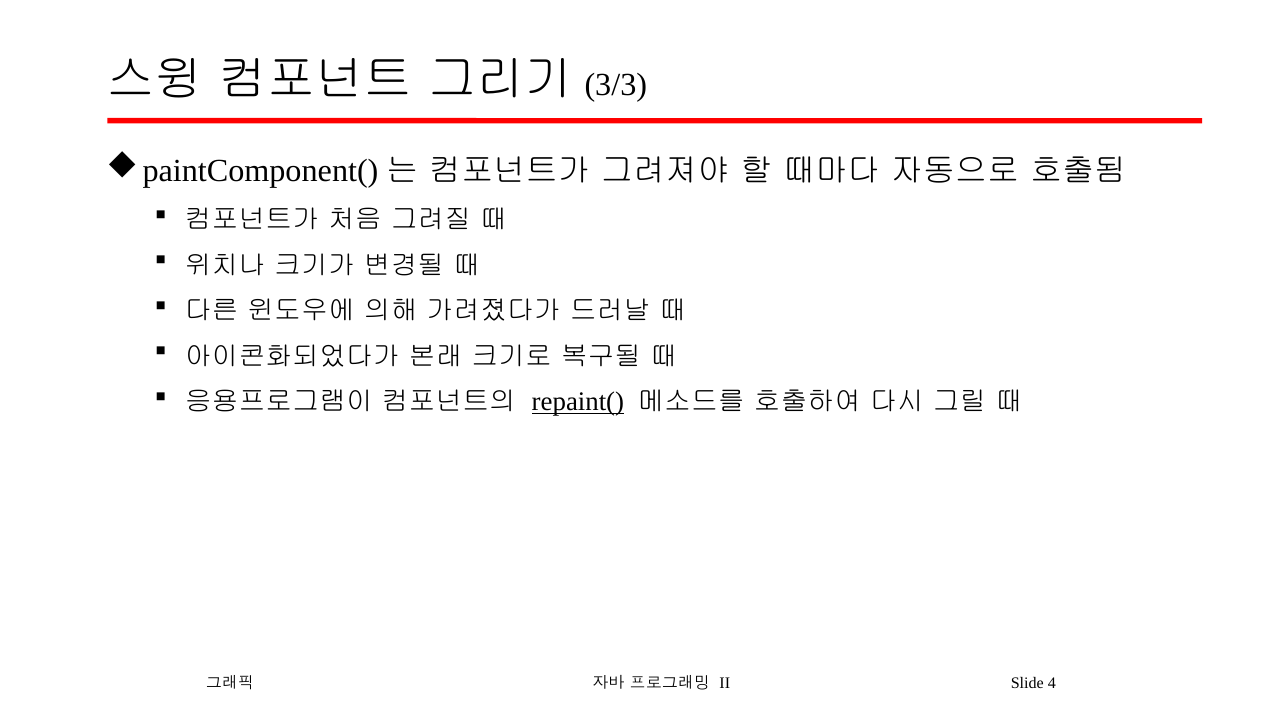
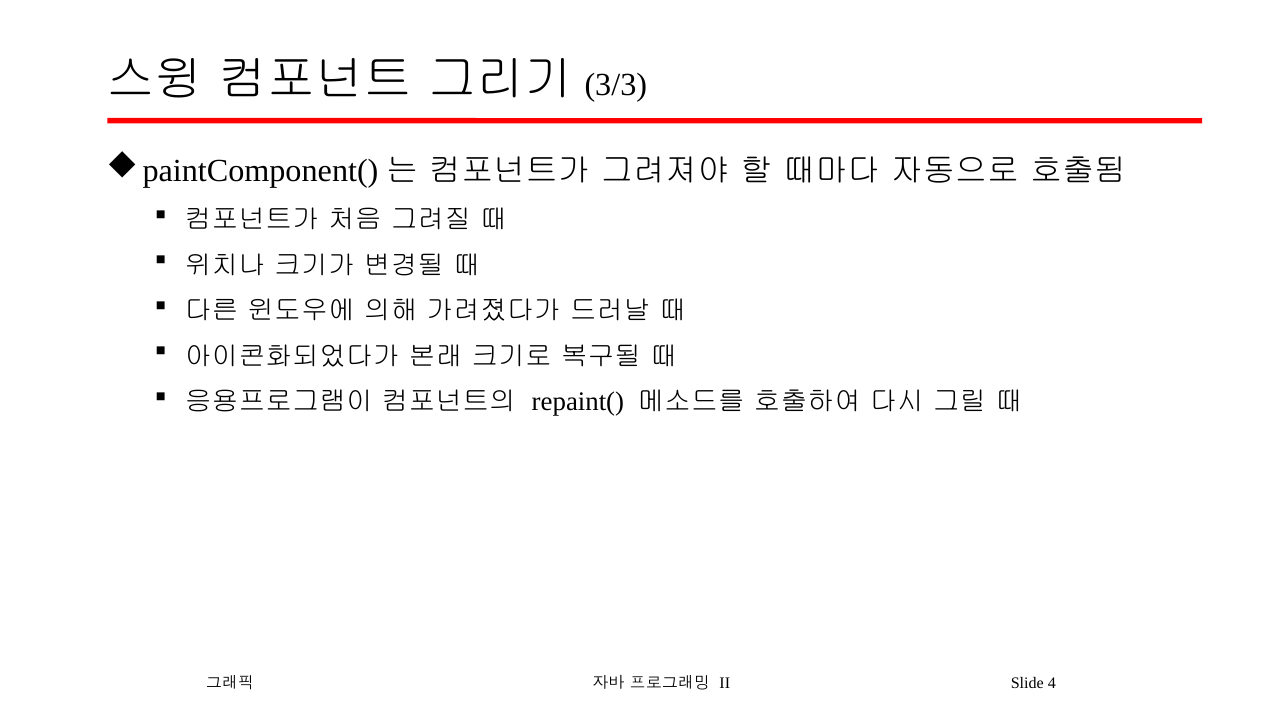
repaint( underline: present -> none
